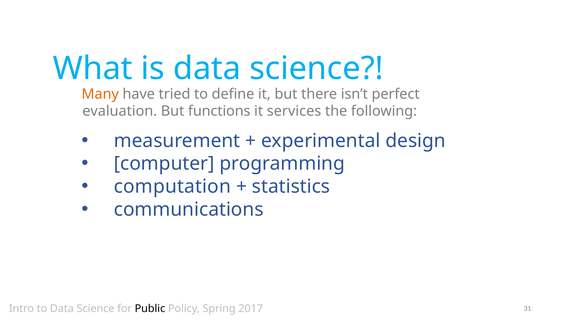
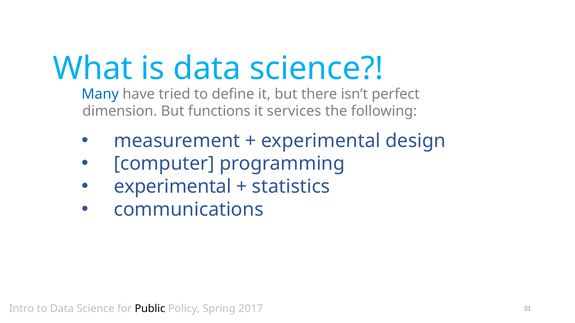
Many colour: orange -> blue
evaluation: evaluation -> dimension
computation at (172, 187): computation -> experimental
